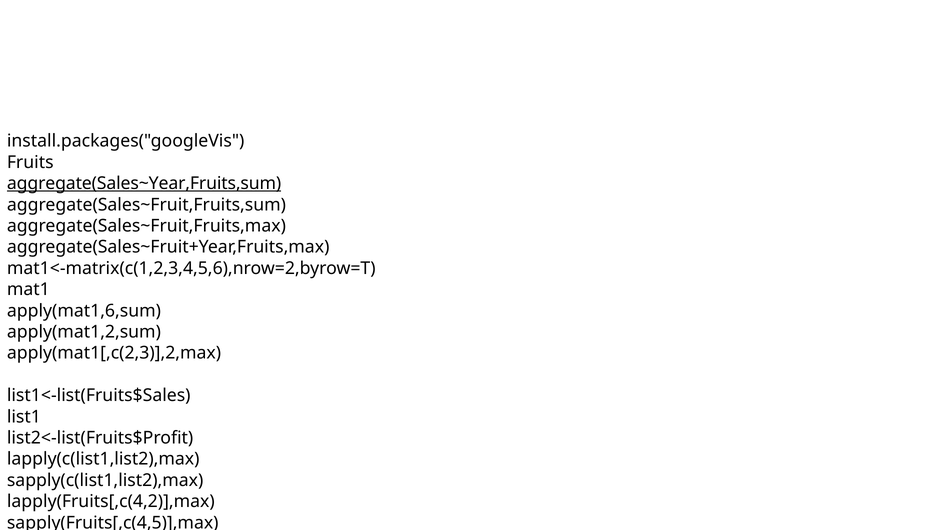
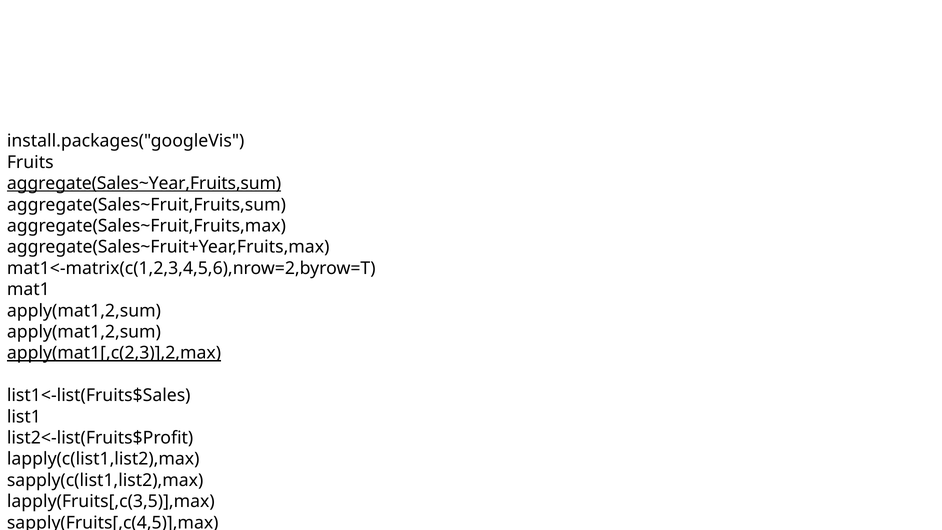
apply(mat1,6,sum at (84, 311): apply(mat1,6,sum -> apply(mat1,2,sum
apply(mat1[,c(2,3)],2,max underline: none -> present
lapply(Fruits[,c(4,2)],max: lapply(Fruits[,c(4,2)],max -> lapply(Fruits[,c(3,5)],max
